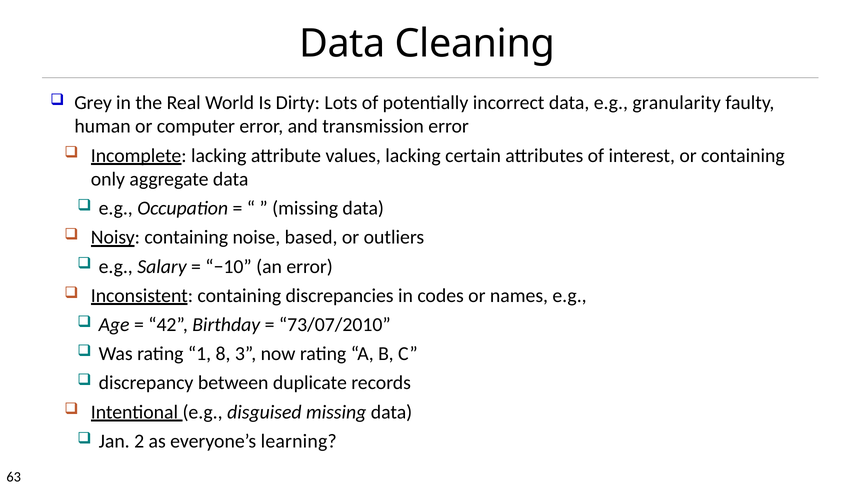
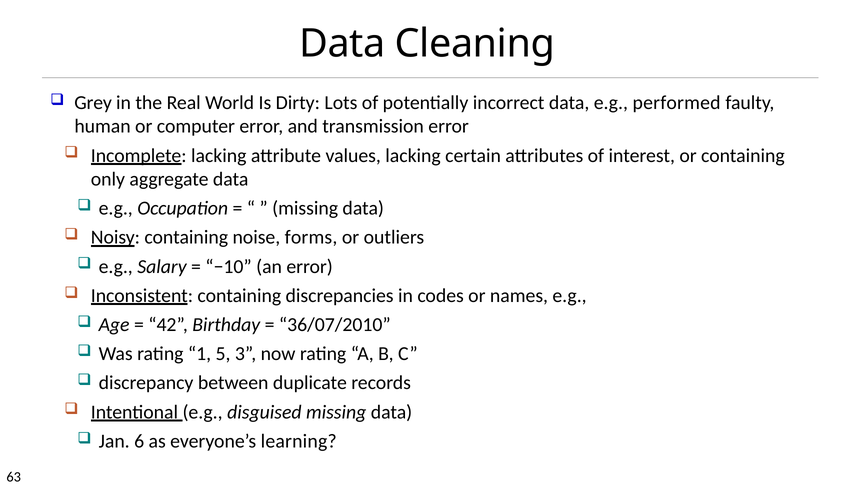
granularity: granularity -> performed
based: based -> forms
73/07/2010: 73/07/2010 -> 36/07/2010
8: 8 -> 5
2: 2 -> 6
